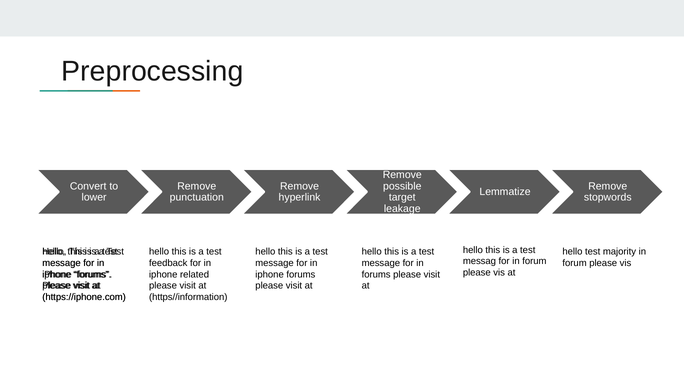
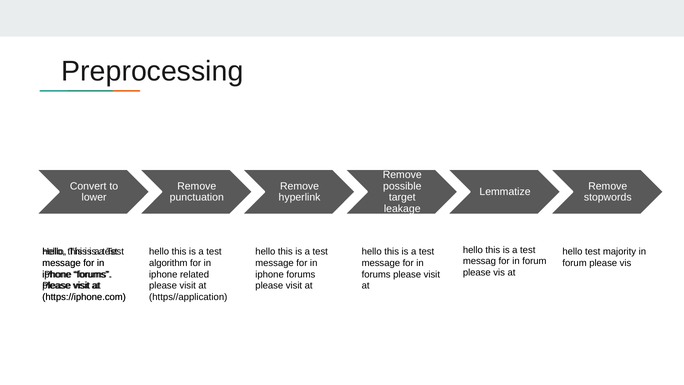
feedback: feedback -> algorithm
https//information: https//information -> https//application
